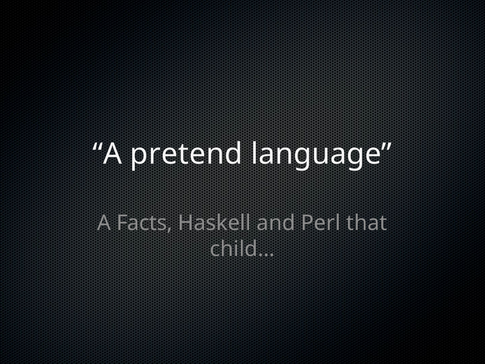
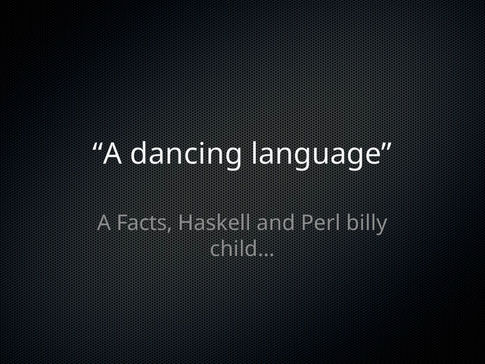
pretend: pretend -> dancing
that: that -> billy
